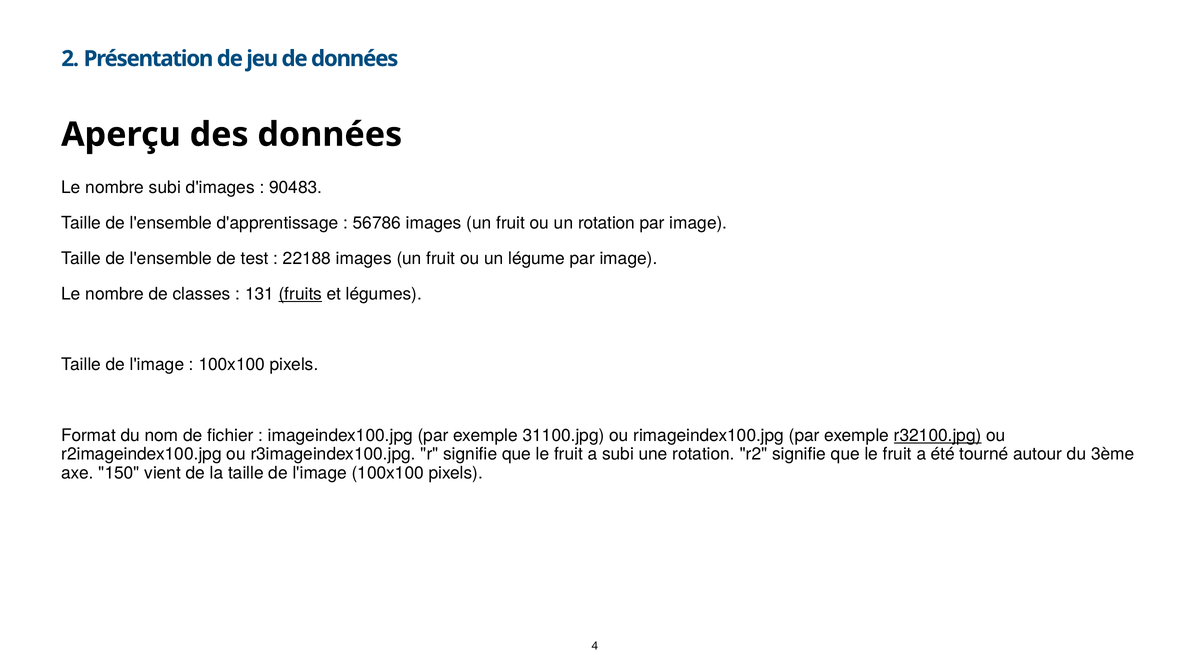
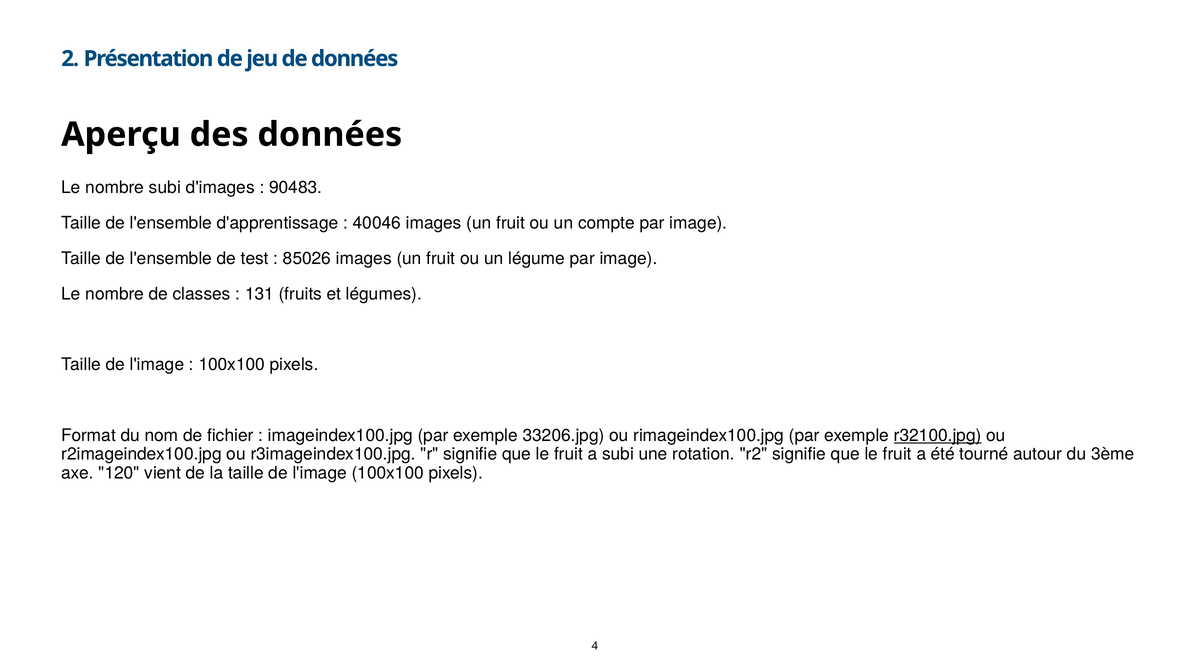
56786: 56786 -> 40046
un rotation: rotation -> compte
22188: 22188 -> 85026
fruits underline: present -> none
31100.jpg: 31100.jpg -> 33206.jpg
150: 150 -> 120
